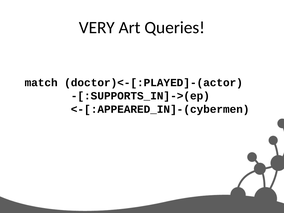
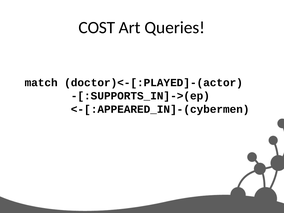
VERY: VERY -> COST
